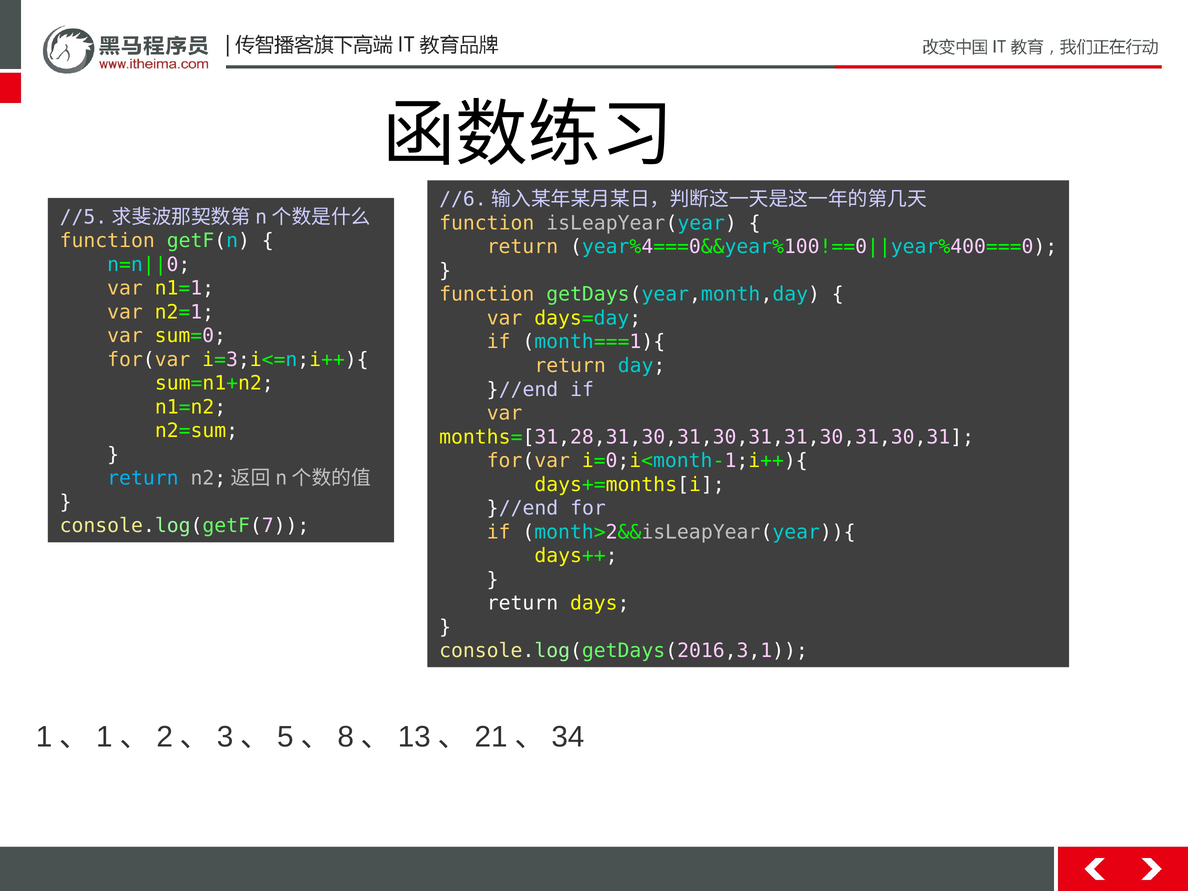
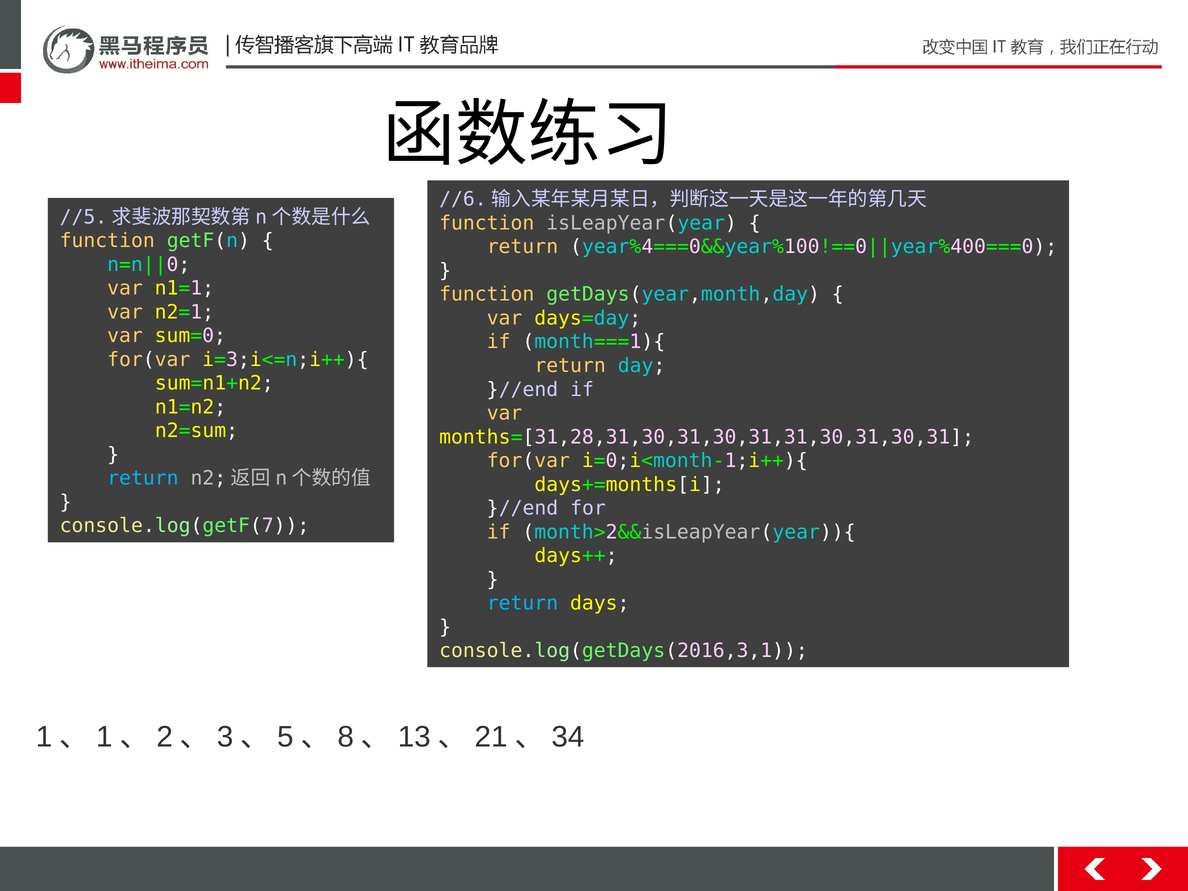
return at (522, 603) colour: white -> light blue
